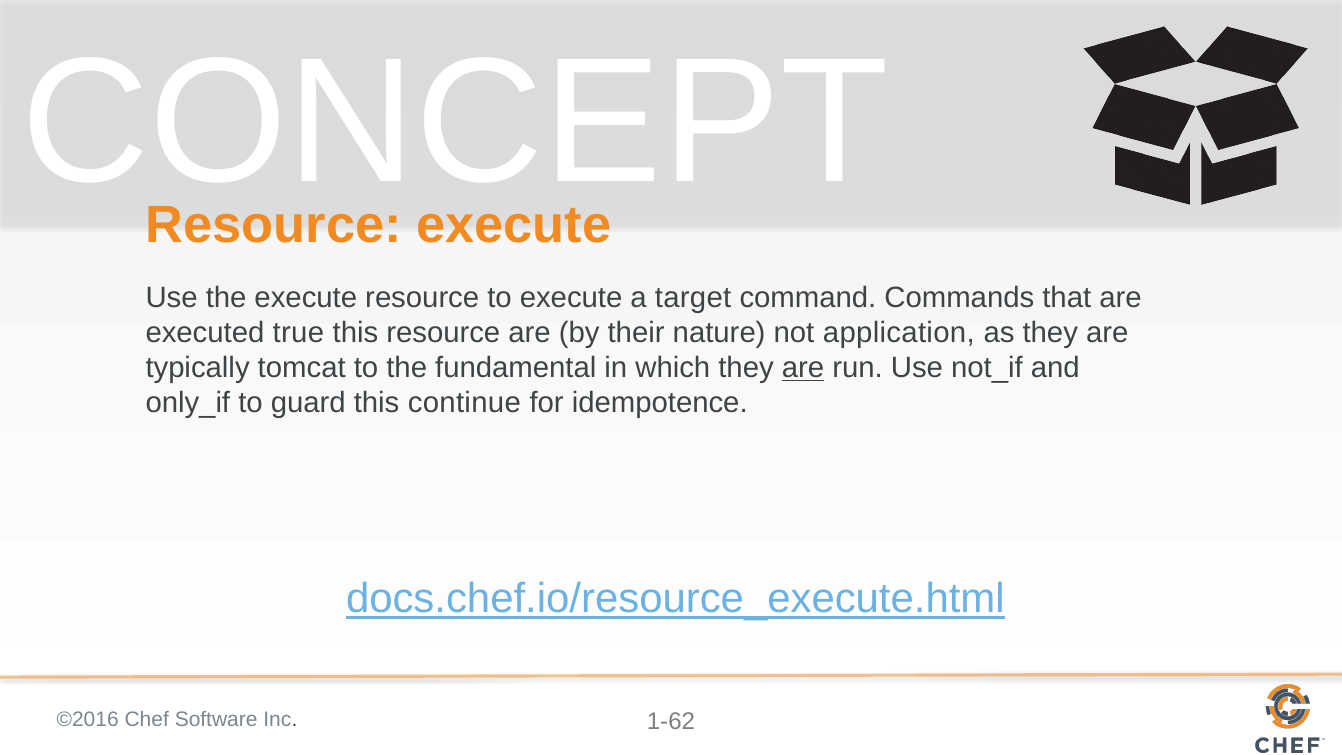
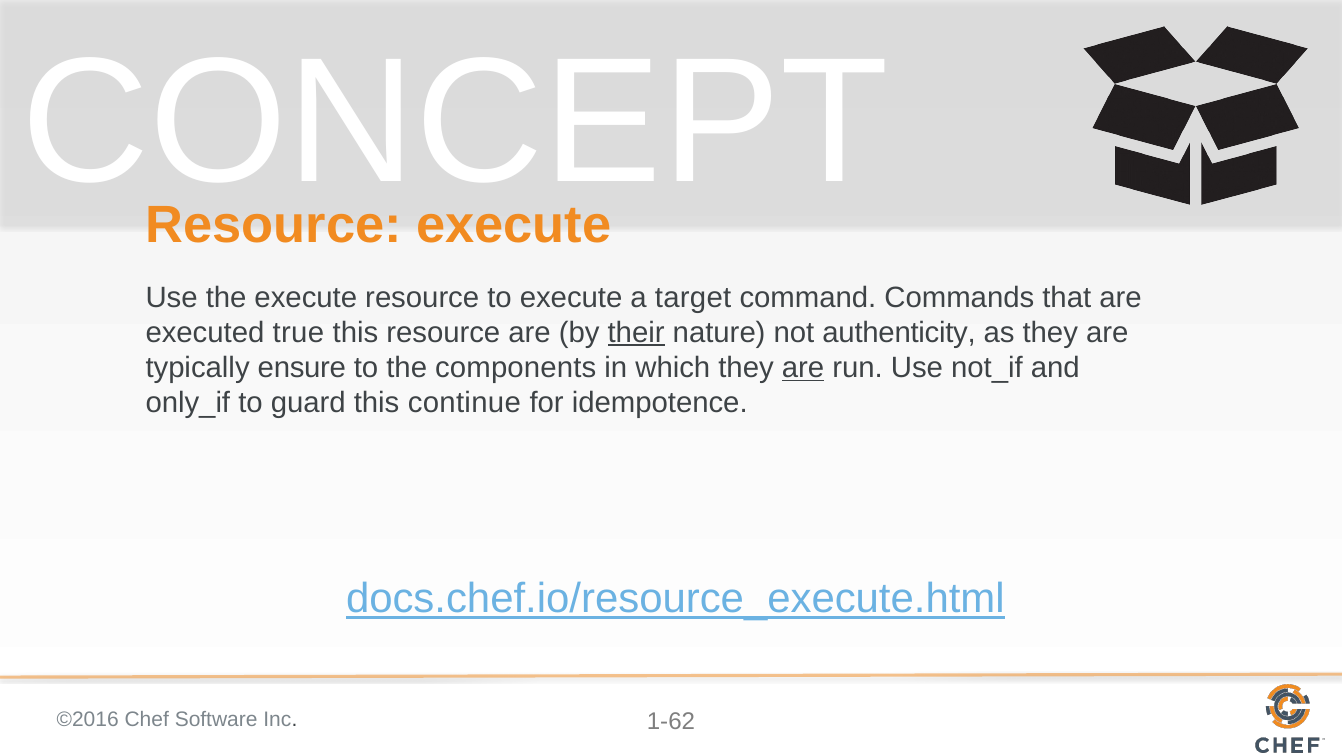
their underline: none -> present
application: application -> authenticity
tomcat: tomcat -> ensure
fundamental: fundamental -> components
